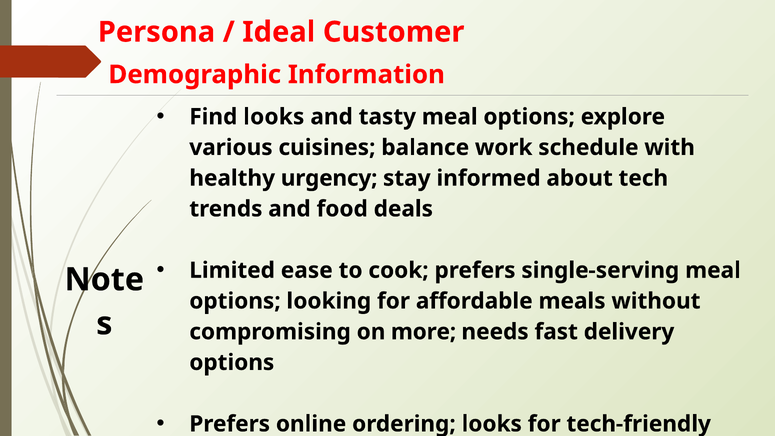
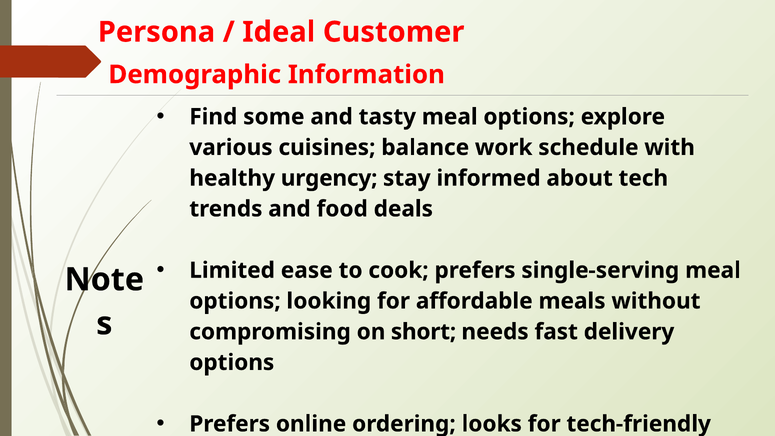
Find looks: looks -> some
more: more -> short
